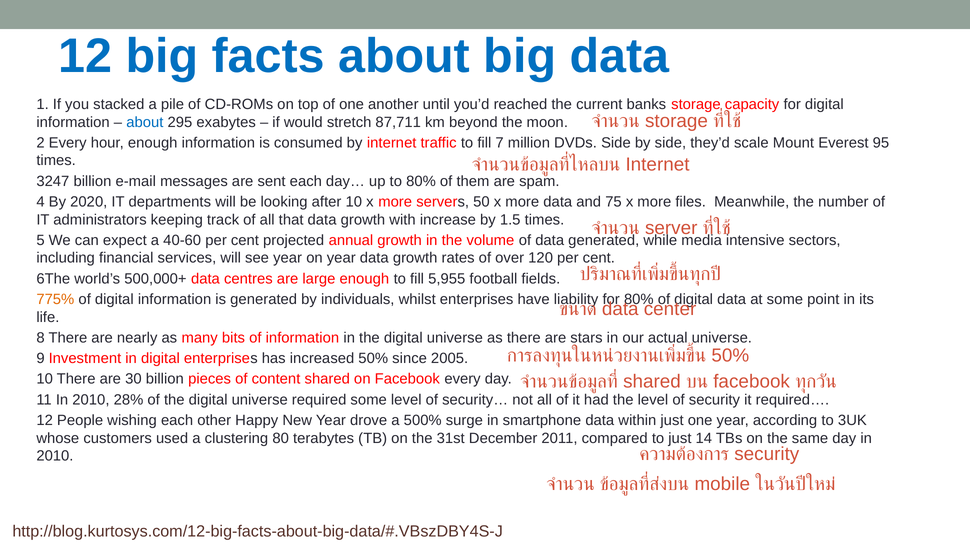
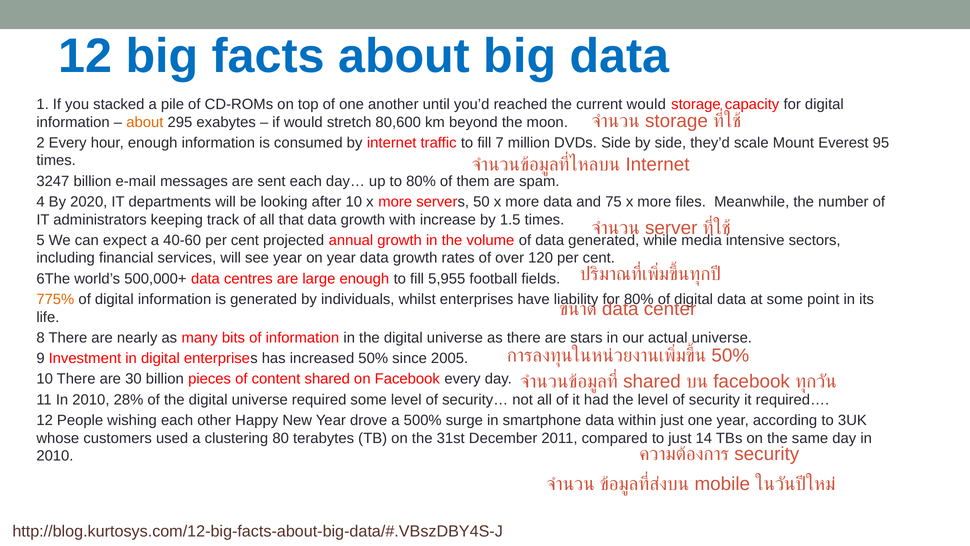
current banks: banks -> would
about at (145, 122) colour: blue -> orange
87,711: 87,711 -> 80,600
